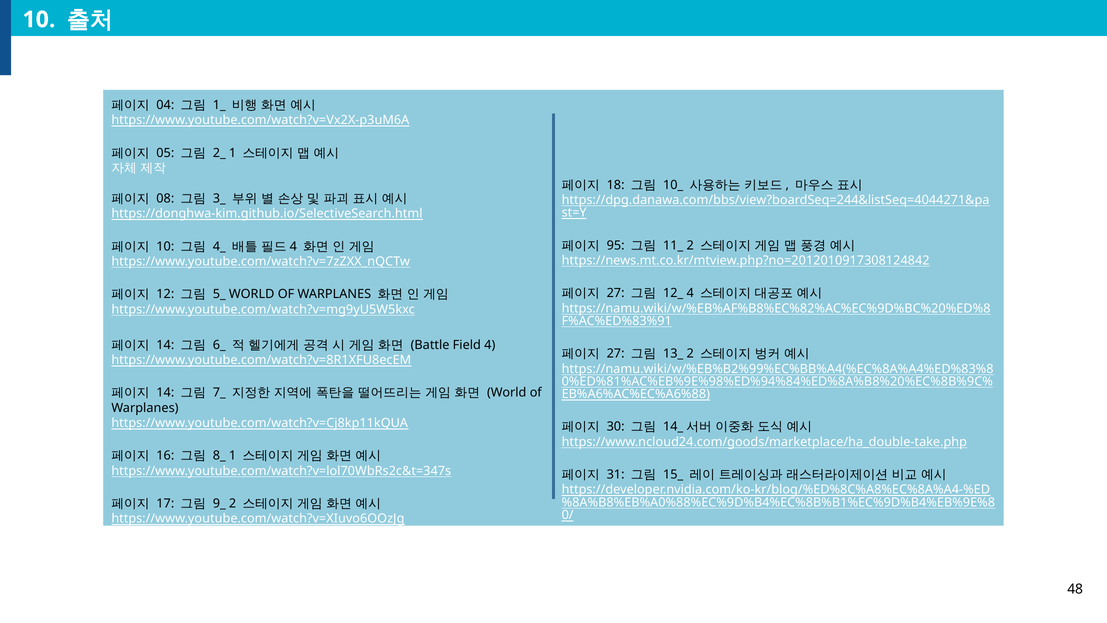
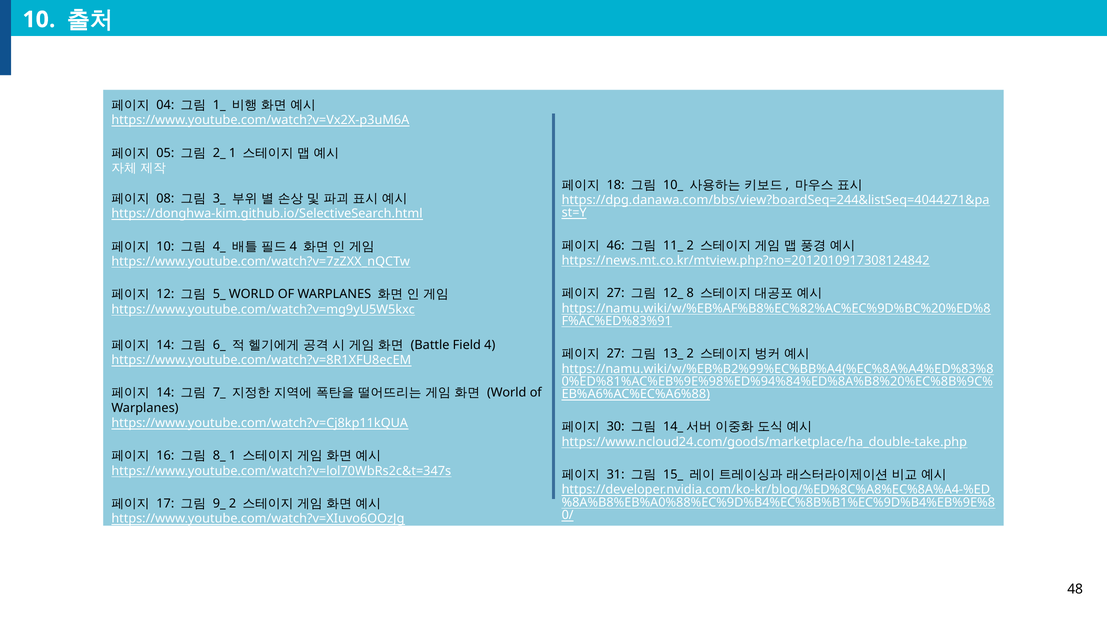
95: 95 -> 46
12_ 4: 4 -> 8
